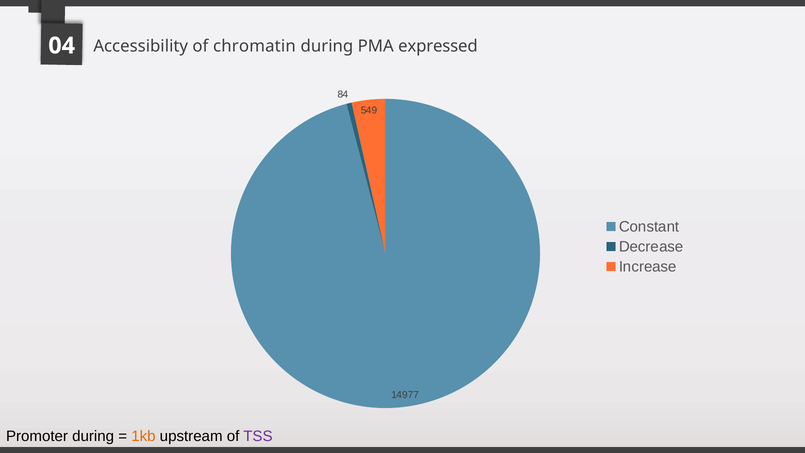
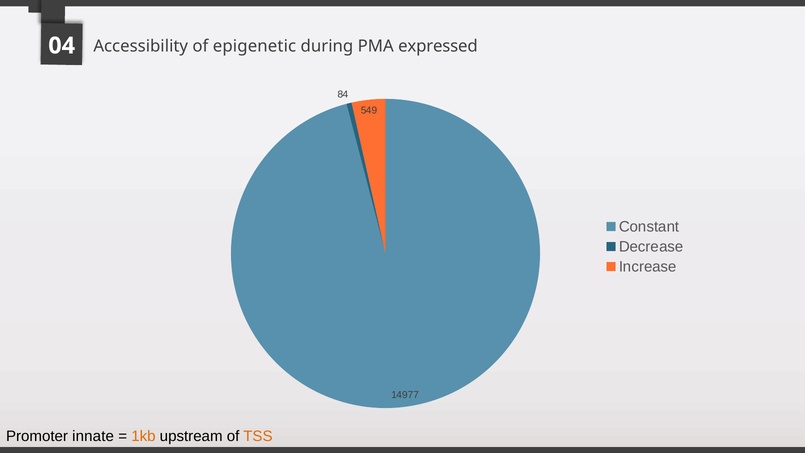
chromatin: chromatin -> epigenetic
Promoter during: during -> innate
TSS colour: purple -> orange
